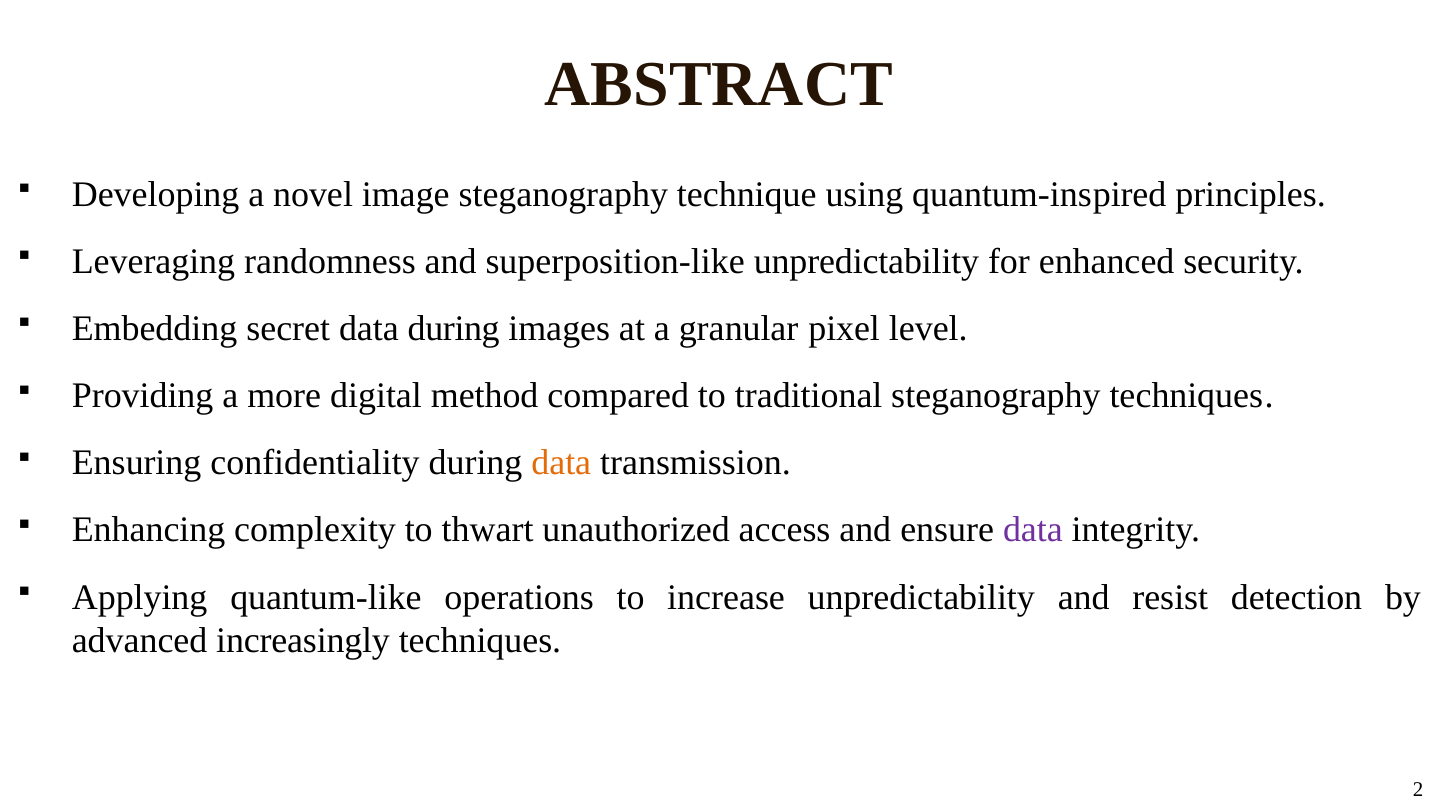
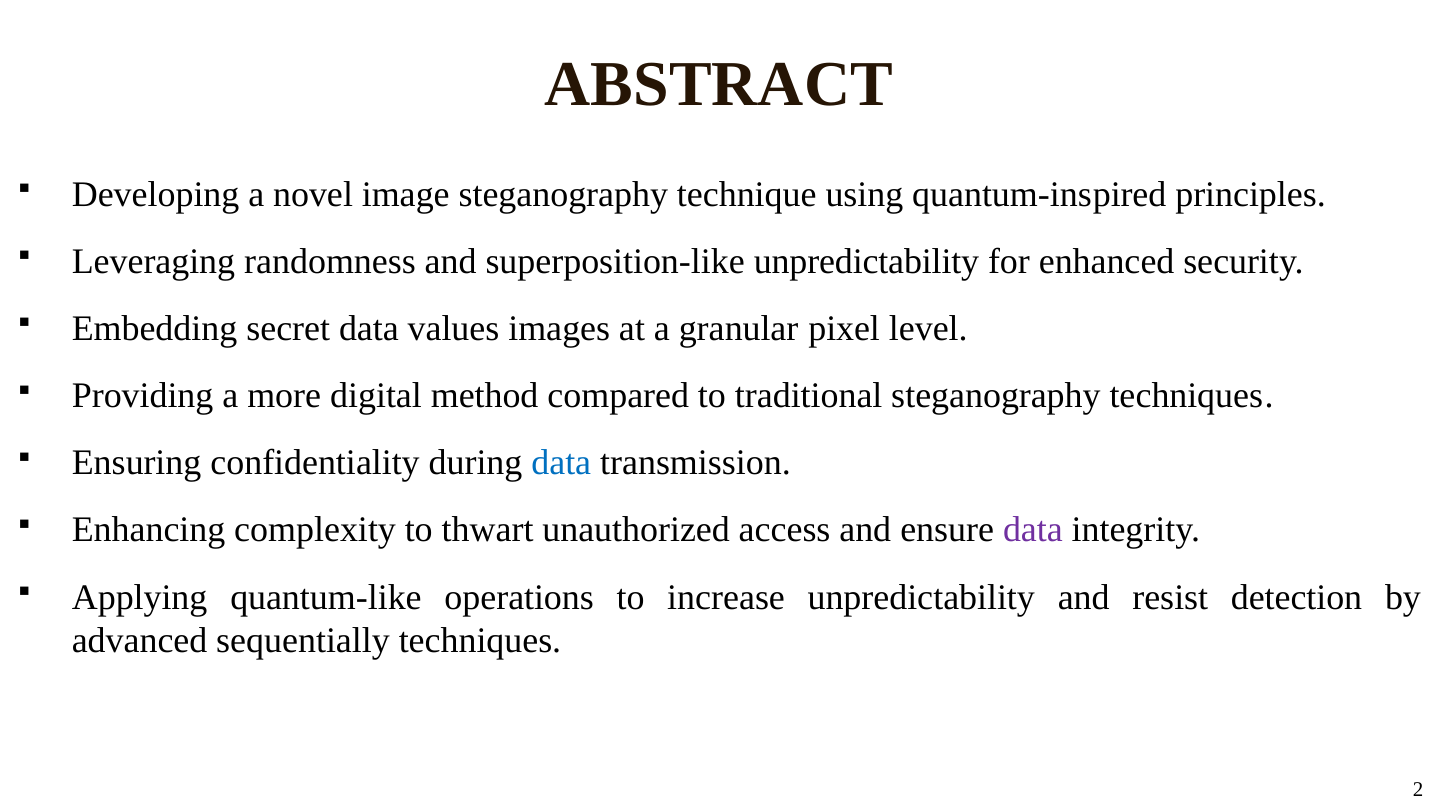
data during: during -> values
data at (561, 463) colour: orange -> blue
increasingly: increasingly -> sequentially
